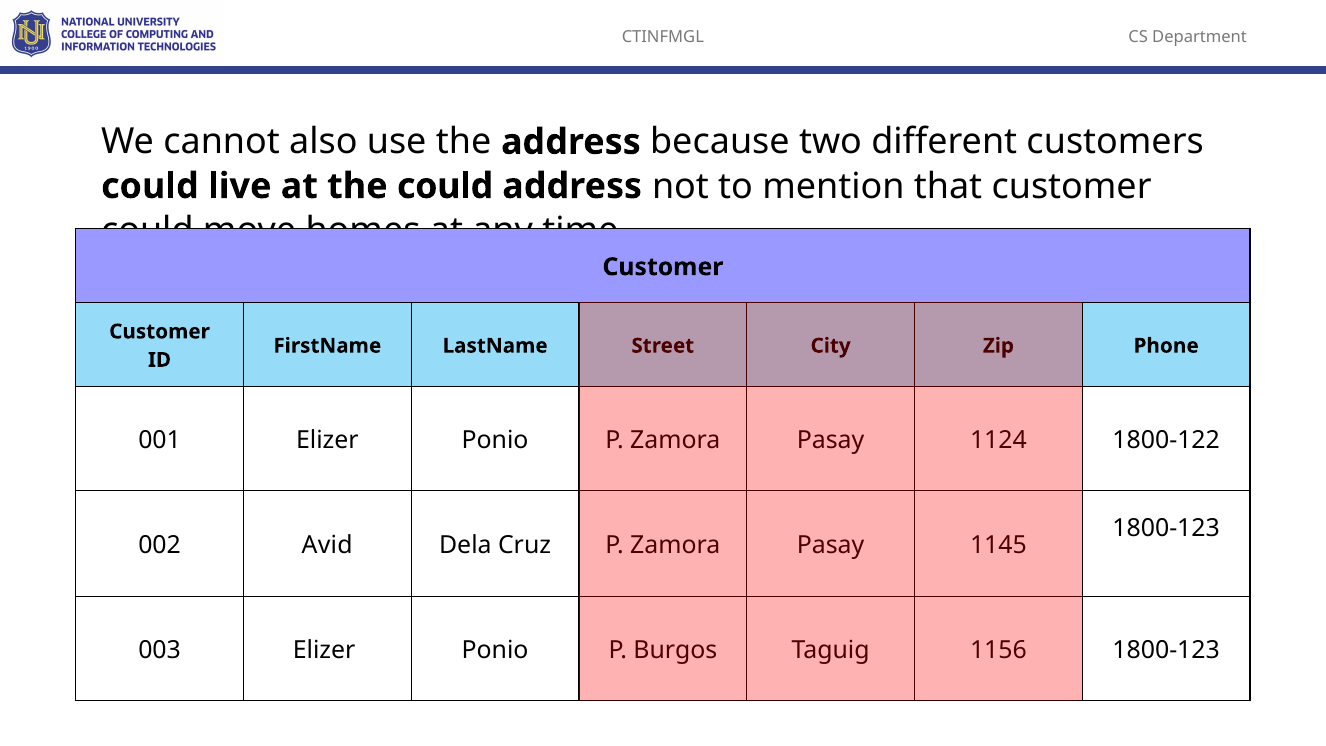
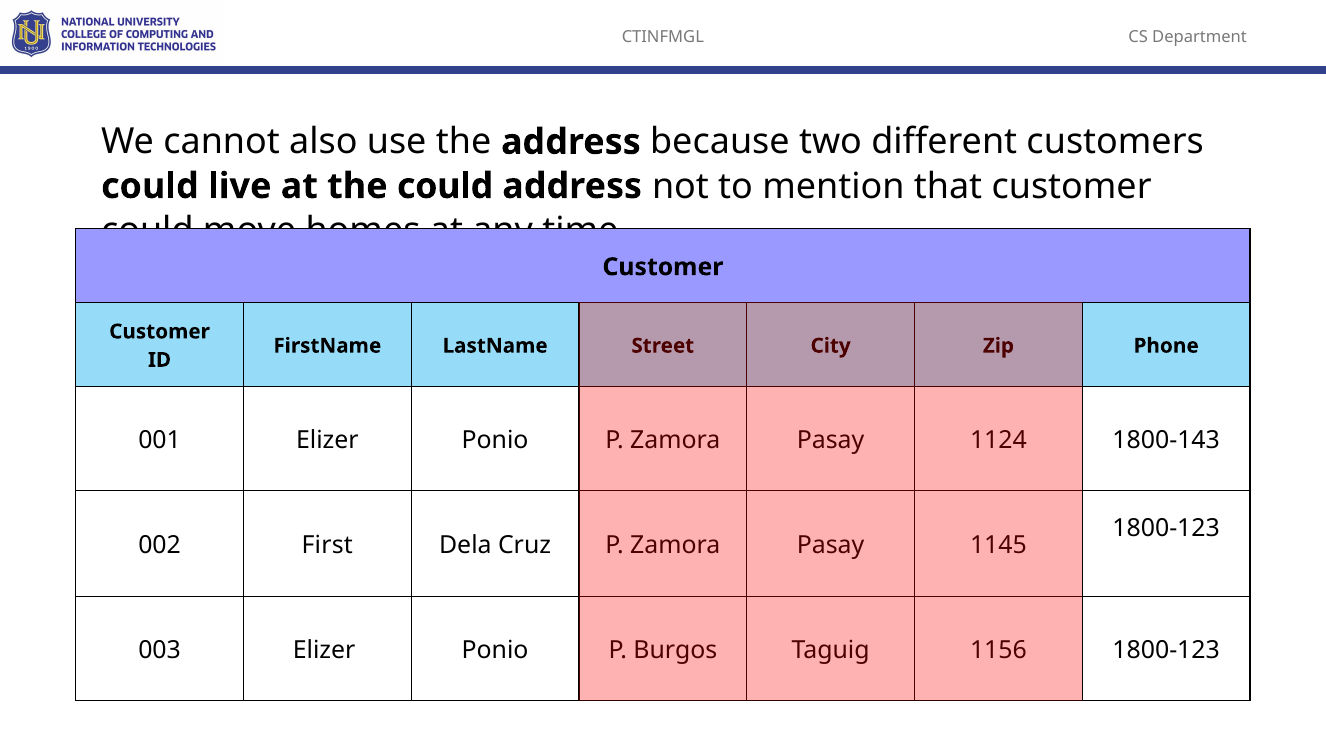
1800-122: 1800-122 -> 1800-143
Avid: Avid -> First
